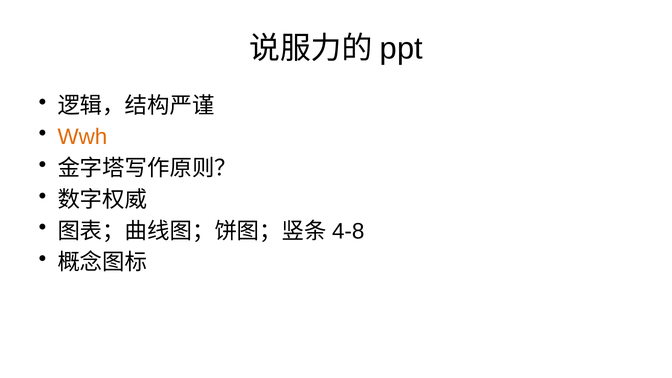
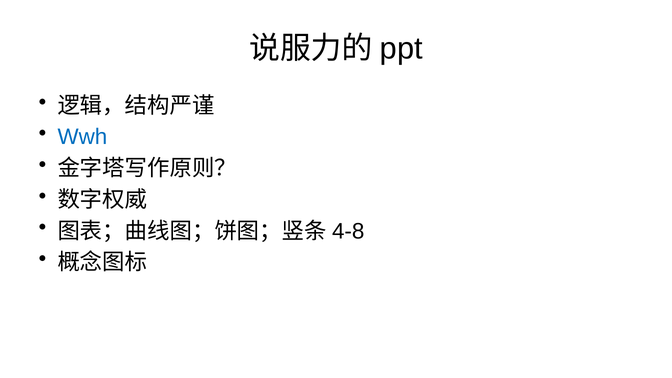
Wwh colour: orange -> blue
